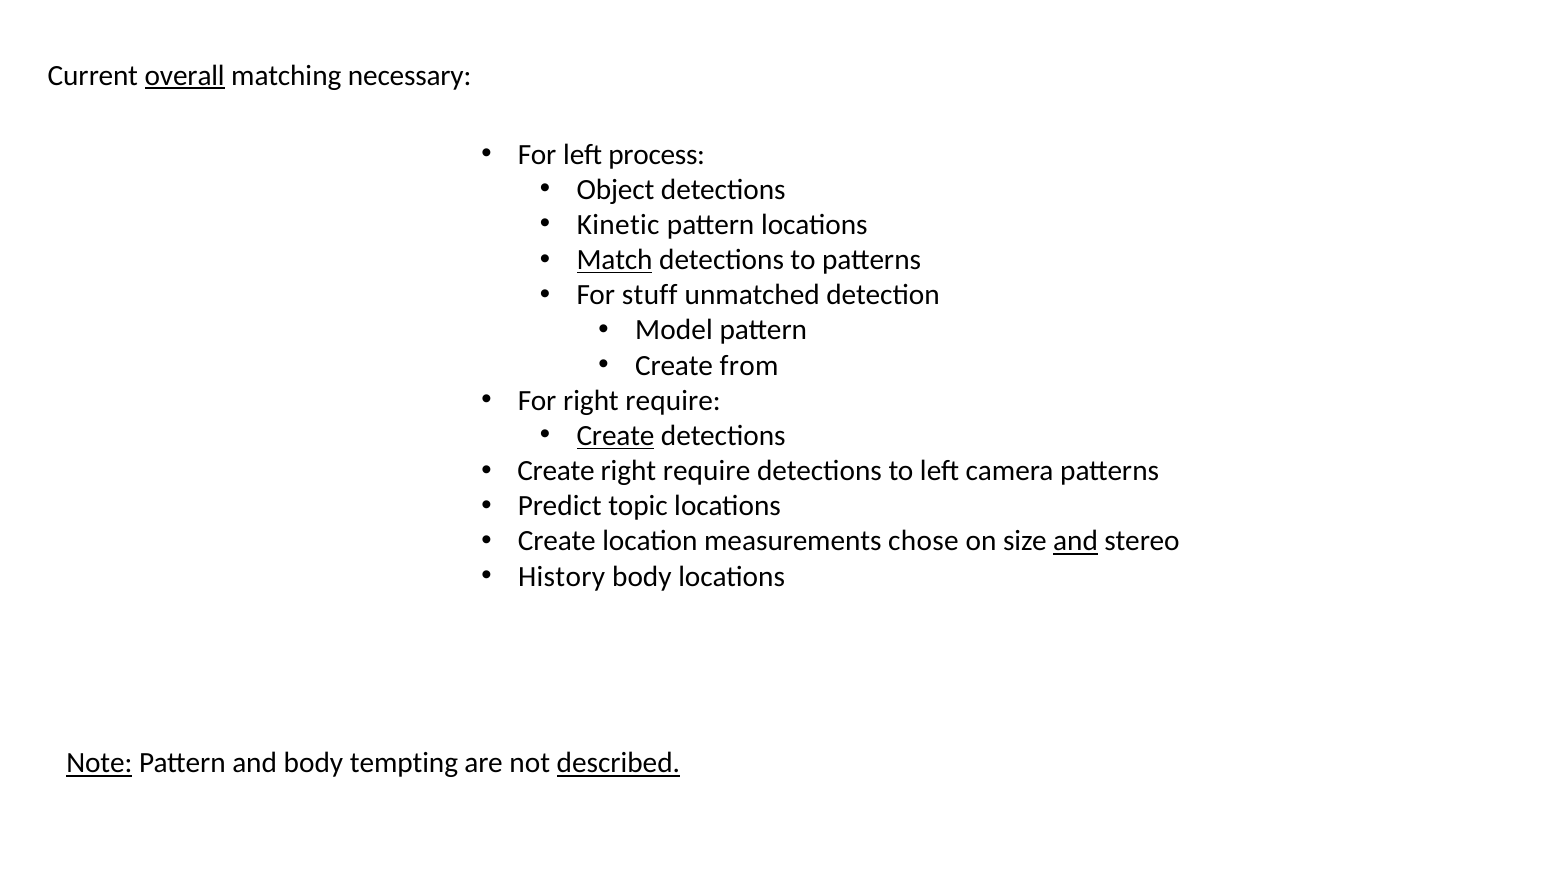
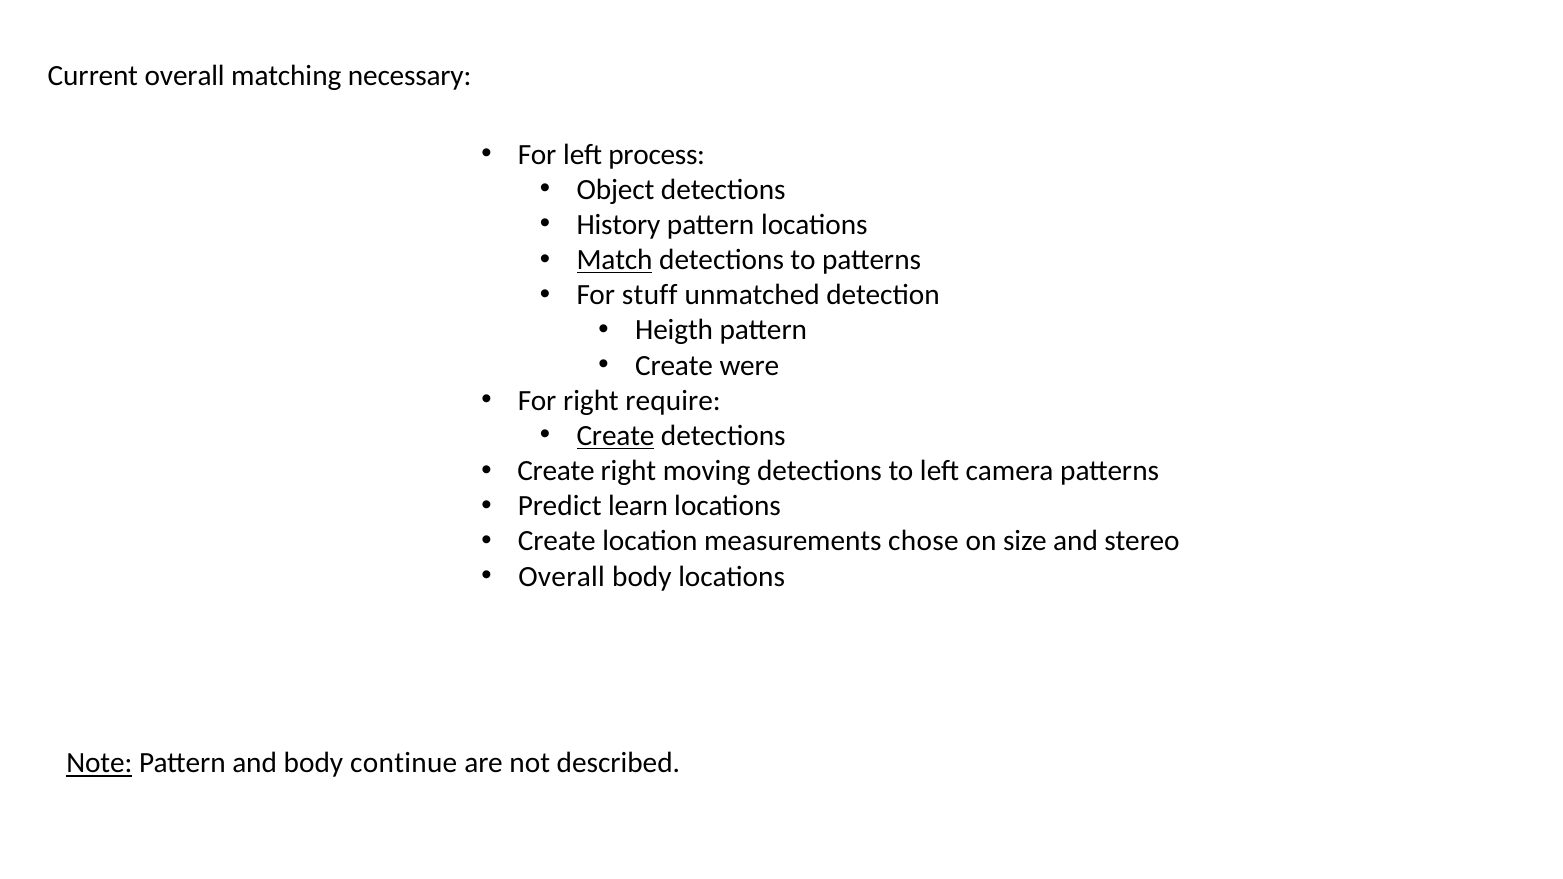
overall at (185, 76) underline: present -> none
Kinetic: Kinetic -> History
Model: Model -> Heigth
from: from -> were
require at (707, 471): require -> moving
topic: topic -> learn
and at (1076, 541) underline: present -> none
History at (562, 577): History -> Overall
tempting: tempting -> continue
described underline: present -> none
